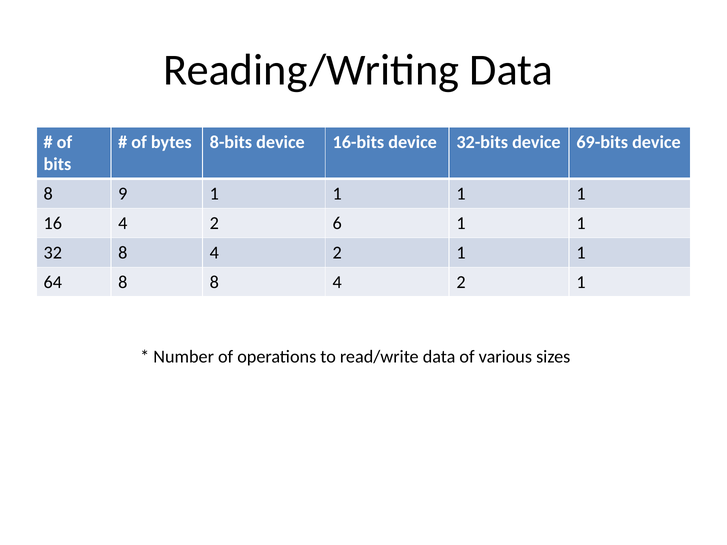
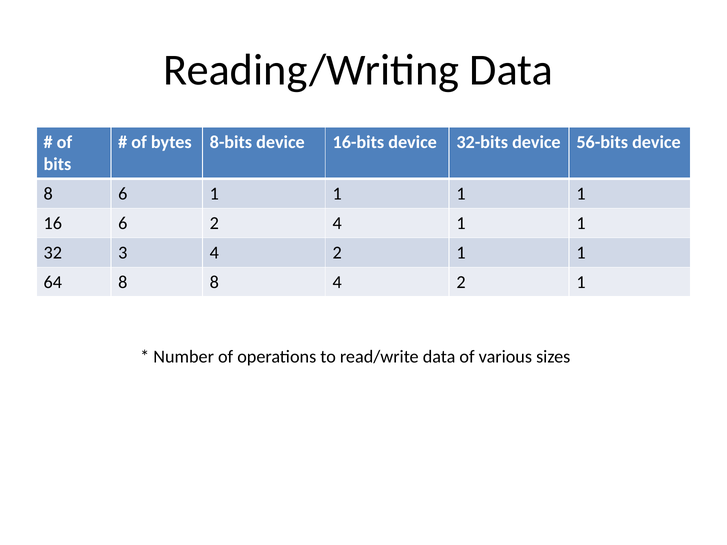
69-bits: 69-bits -> 56-bits
8 9: 9 -> 6
16 4: 4 -> 6
2 6: 6 -> 4
32 8: 8 -> 3
